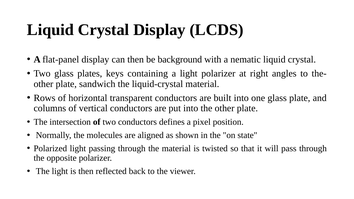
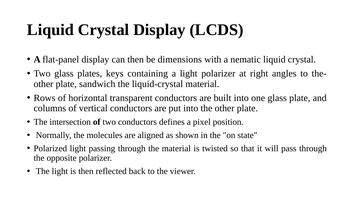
background: background -> dimensions
